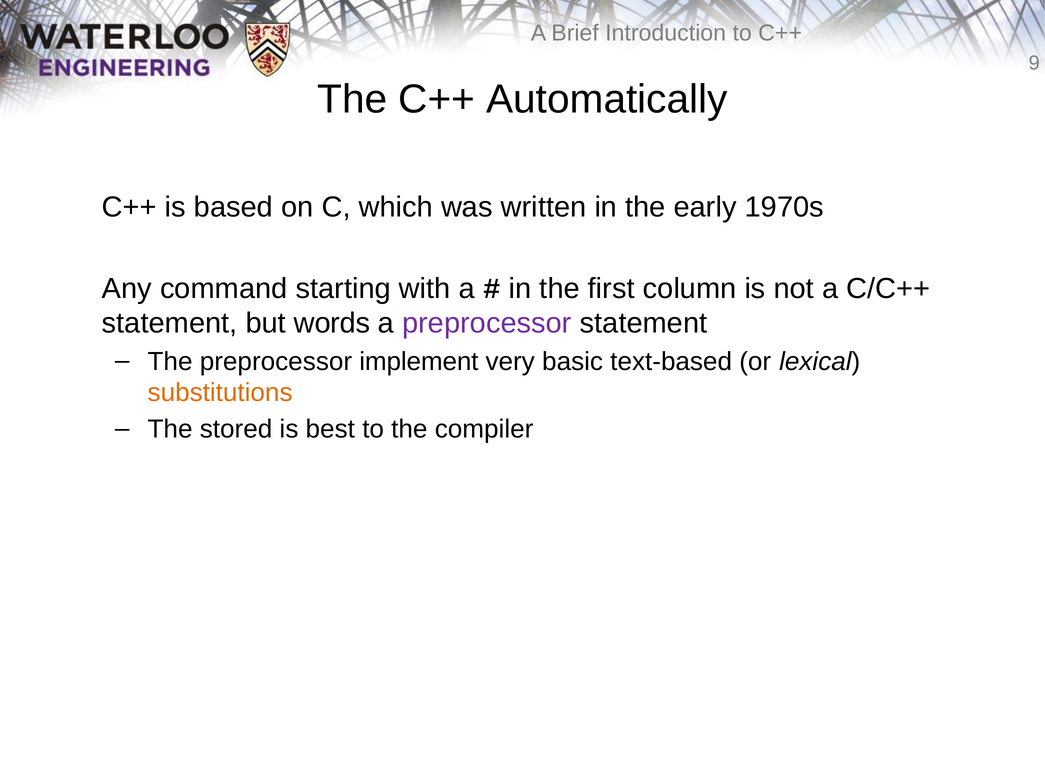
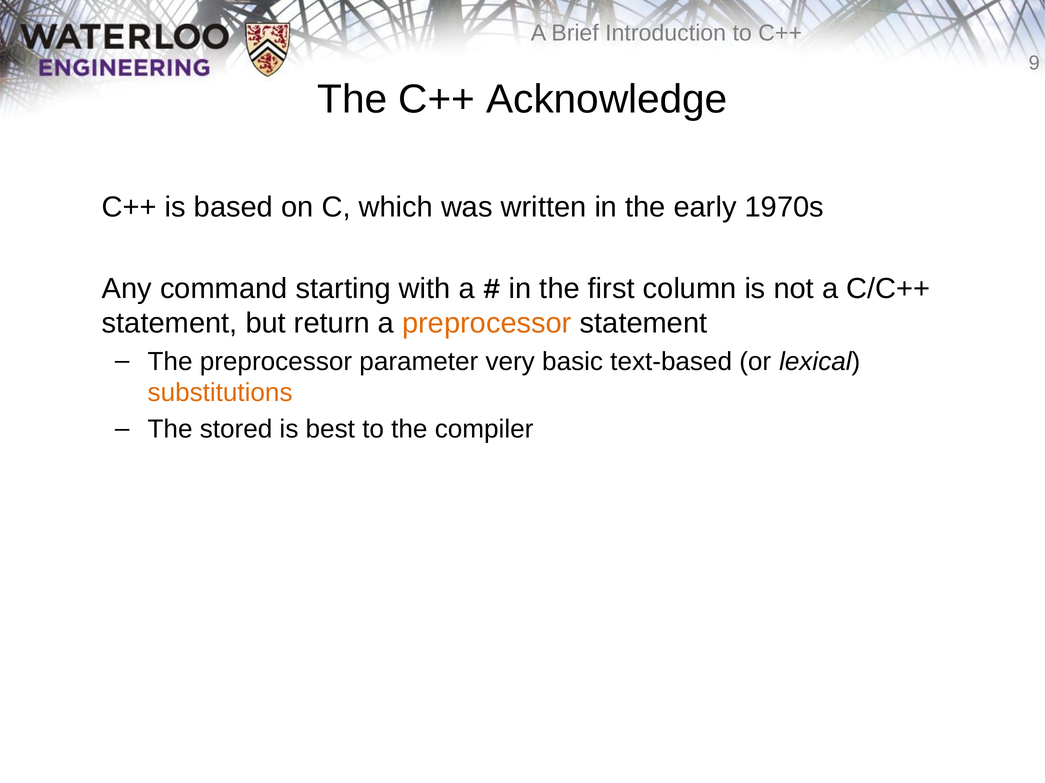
Automatically: Automatically -> Acknowledge
words: words -> return
preprocessor at (487, 324) colour: purple -> orange
implement: implement -> parameter
